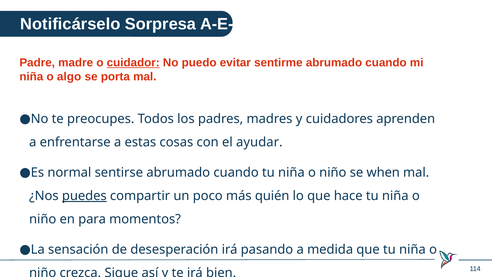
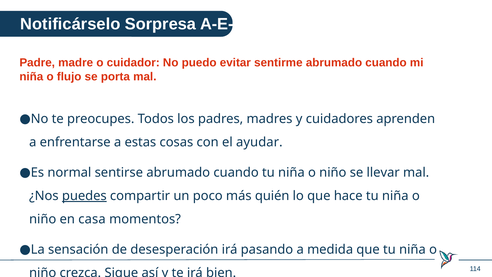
cuidador underline: present -> none
algo: algo -> flujo
when: when -> llevar
para: para -> casa
